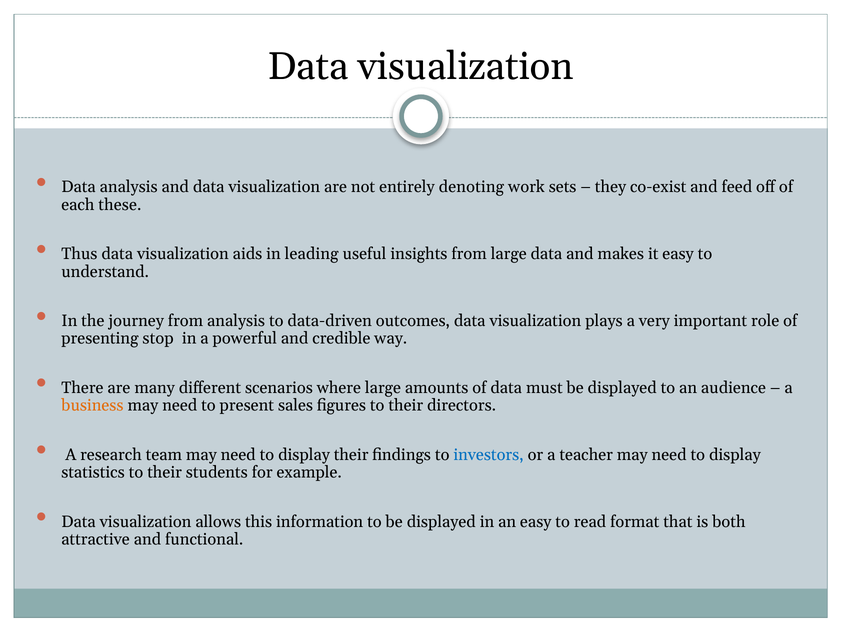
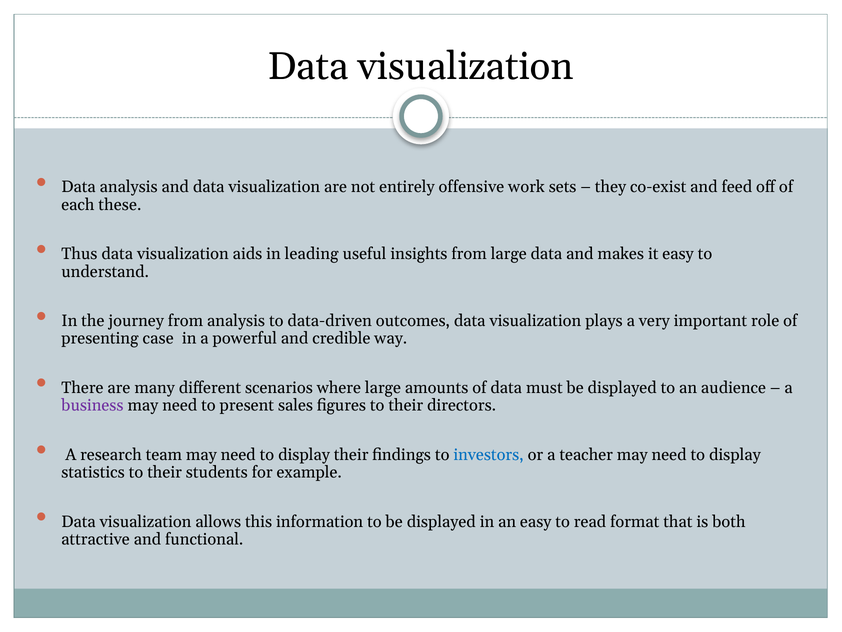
denoting: denoting -> offensive
stop: stop -> case
business colour: orange -> purple
